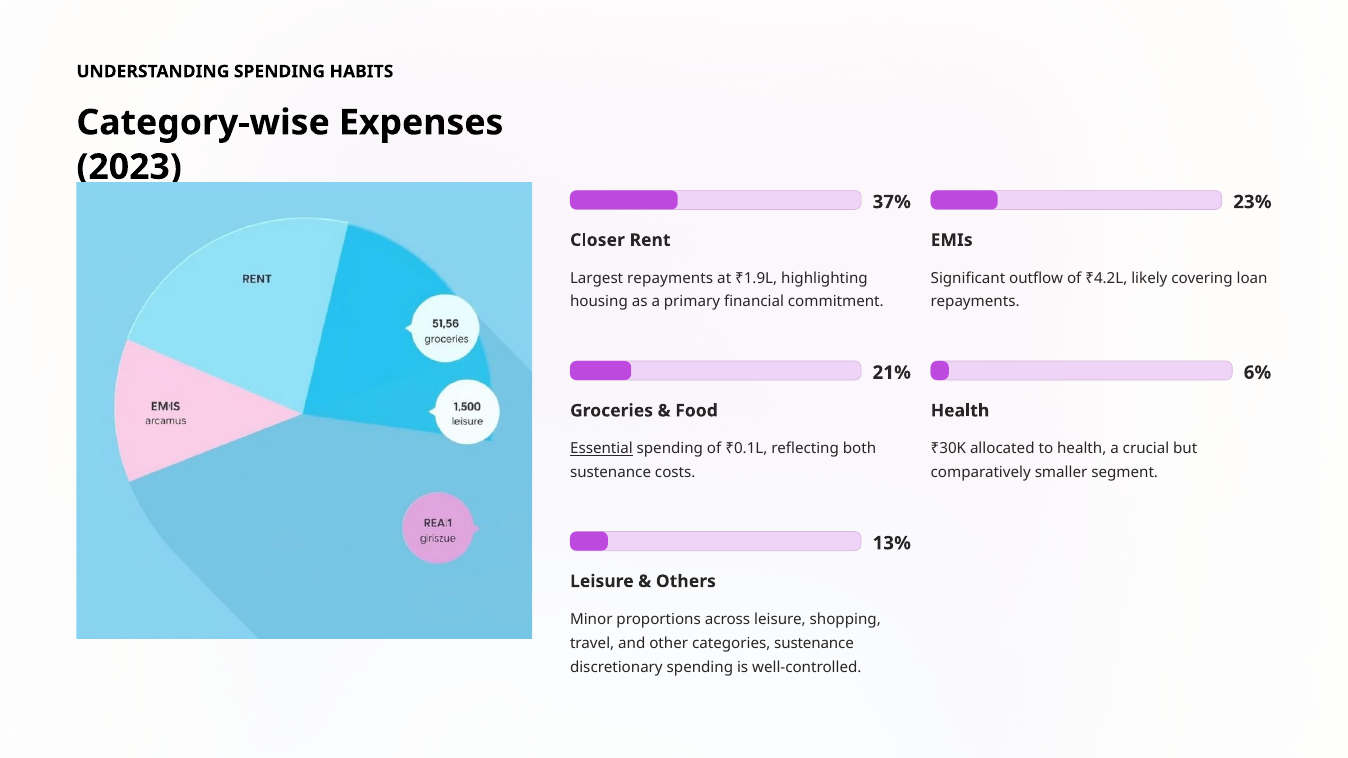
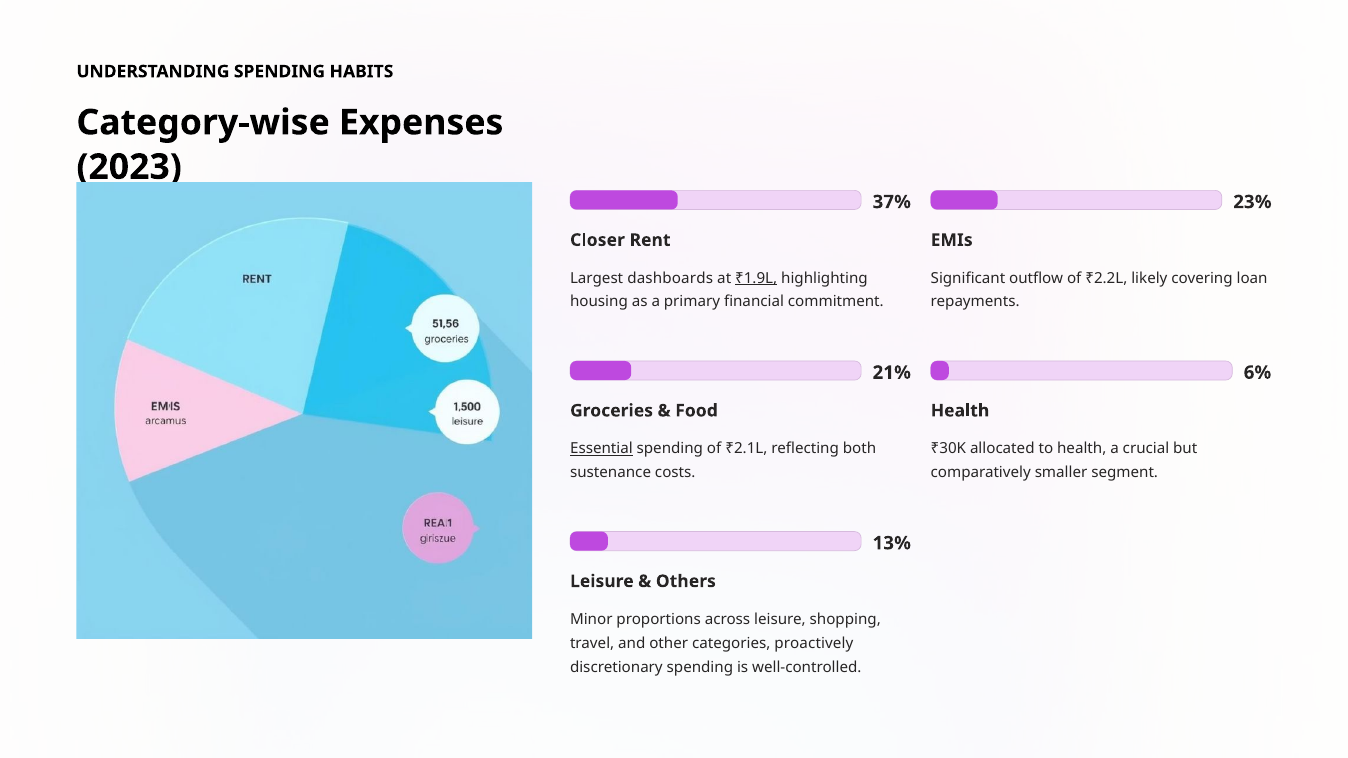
Largest repayments: repayments -> dashboards
₹1.9L underline: none -> present
₹4.2L: ₹4.2L -> ₹2.2L
₹0.1L: ₹0.1L -> ₹2.1L
categories sustenance: sustenance -> proactively
